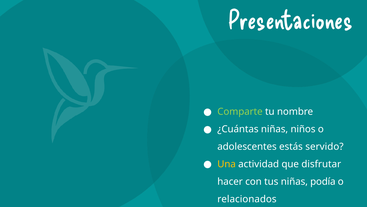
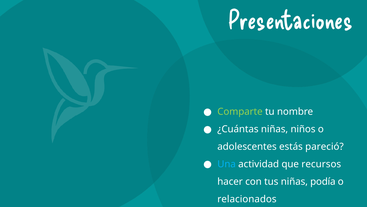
servido: servido -> pareció
Una colour: yellow -> light blue
disfrutar: disfrutar -> recursos
